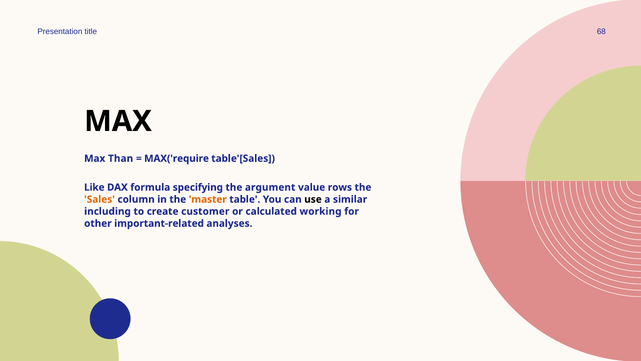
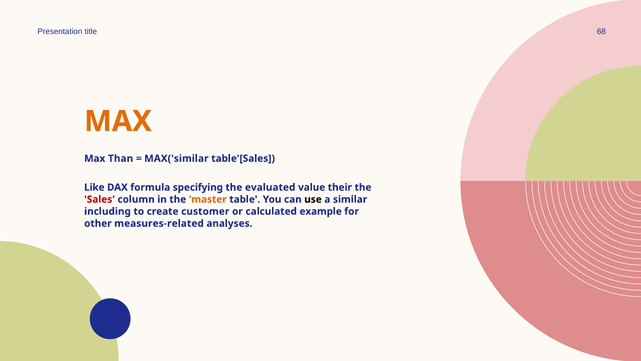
MAX at (118, 121) colour: black -> orange
MAX('require: MAX('require -> MAX('similar
argument: argument -> evaluated
rows: rows -> their
Sales colour: orange -> red
working: working -> example
important-related: important-related -> measures-related
